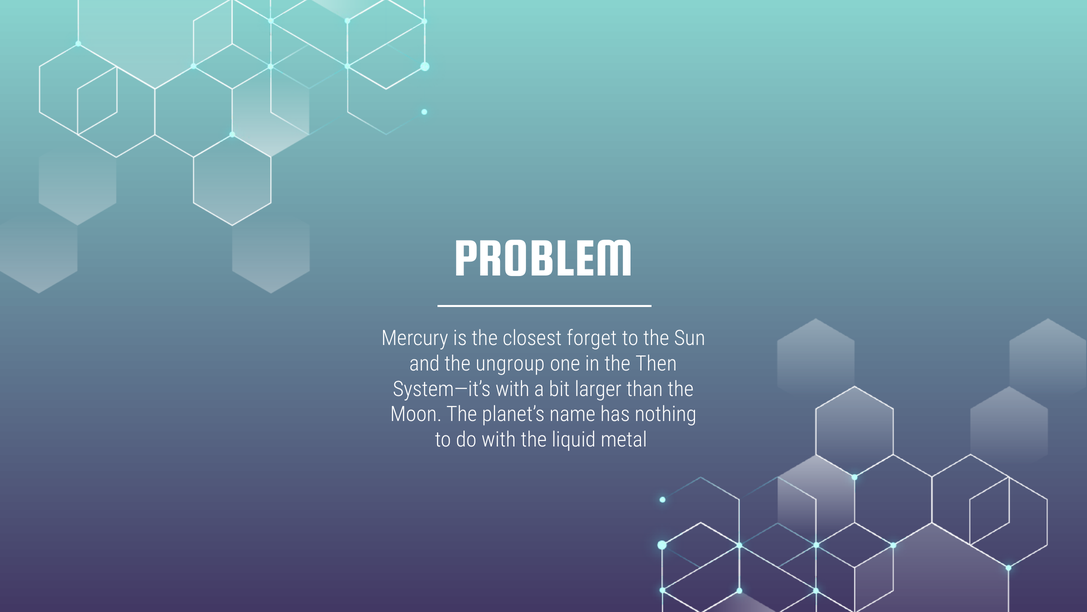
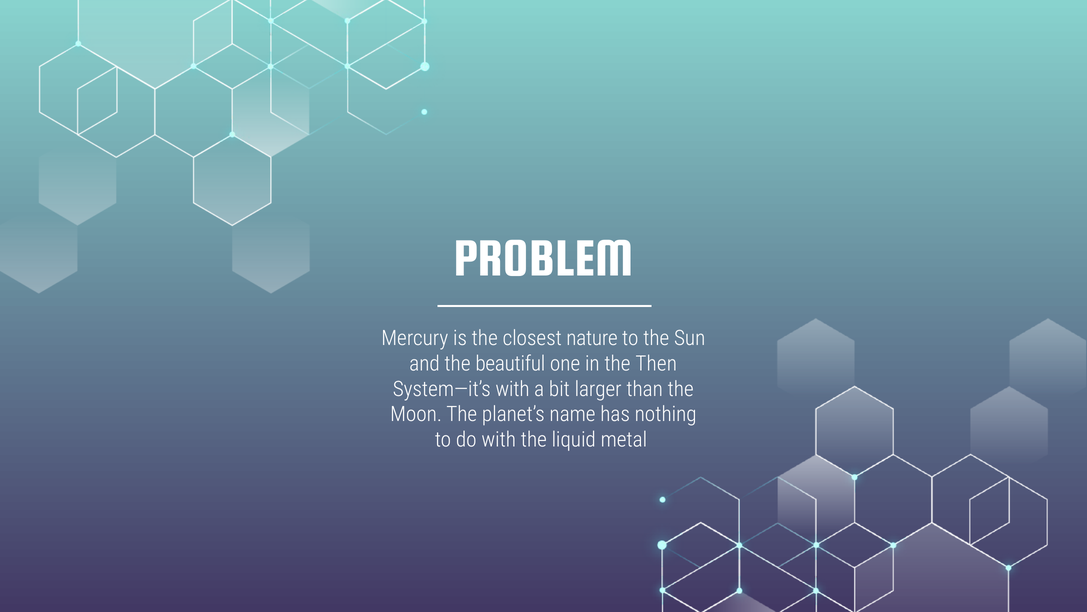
forget: forget -> nature
ungroup: ungroup -> beautiful
